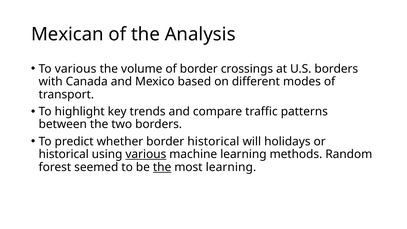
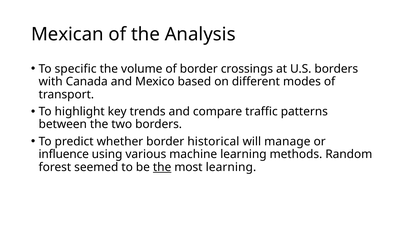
To various: various -> specific
holidays: holidays -> manage
historical at (64, 154): historical -> influence
various at (146, 154) underline: present -> none
